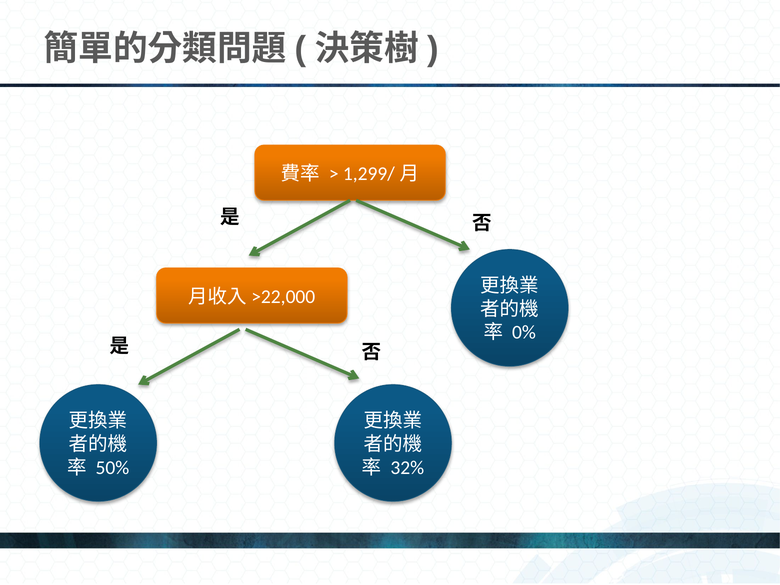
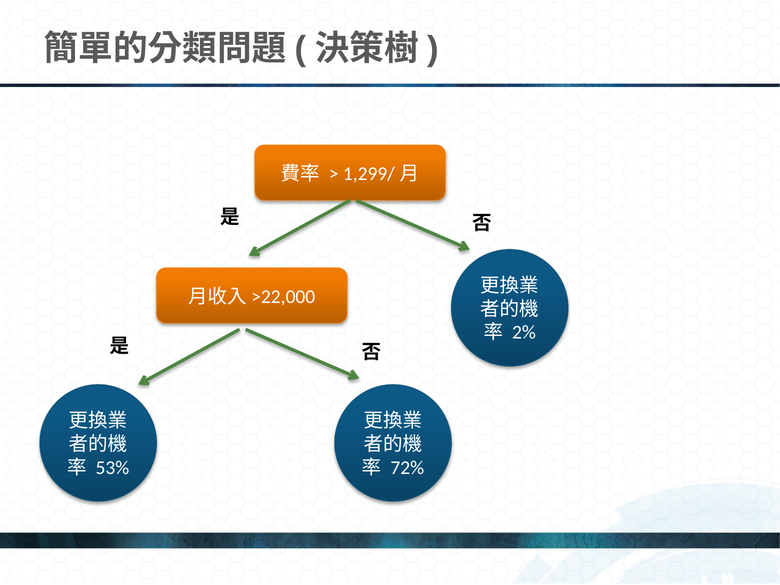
0%: 0% -> 2%
50%: 50% -> 53%
32%: 32% -> 72%
